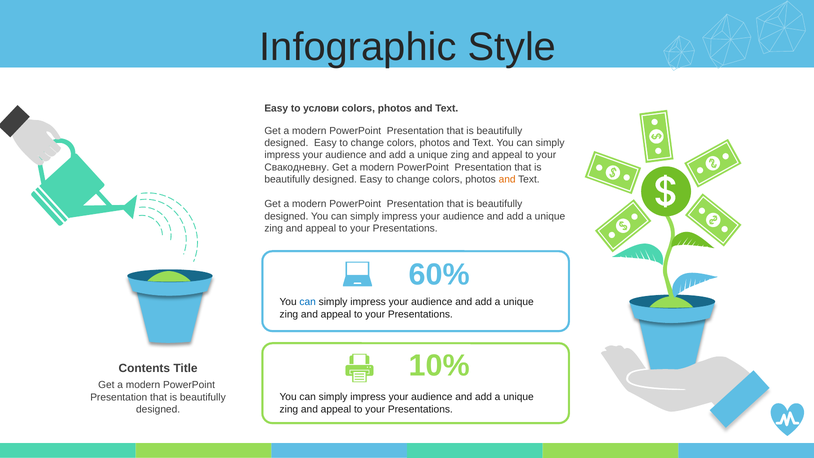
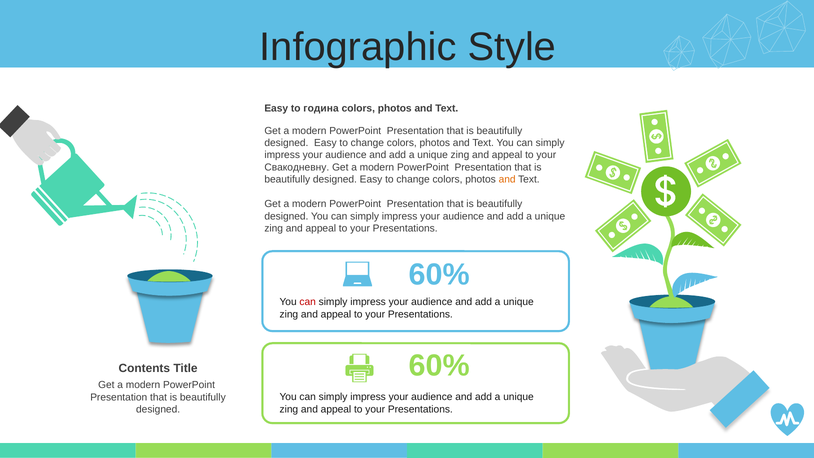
услови: услови -> година
can at (308, 302) colour: blue -> red
10% at (439, 366): 10% -> 60%
